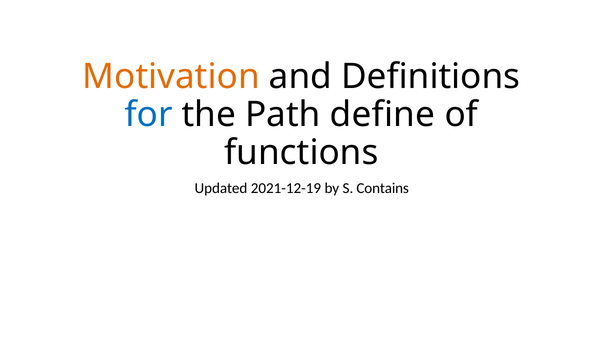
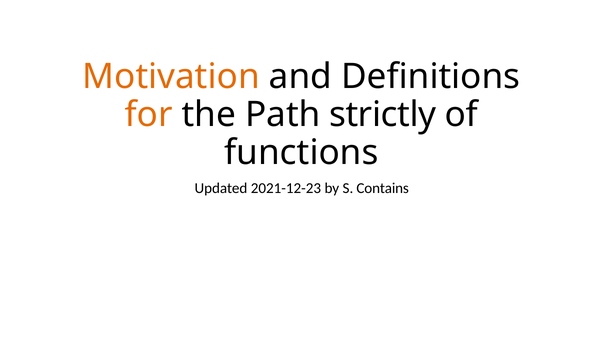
for colour: blue -> orange
define: define -> strictly
2021-12-19: 2021-12-19 -> 2021-12-23
